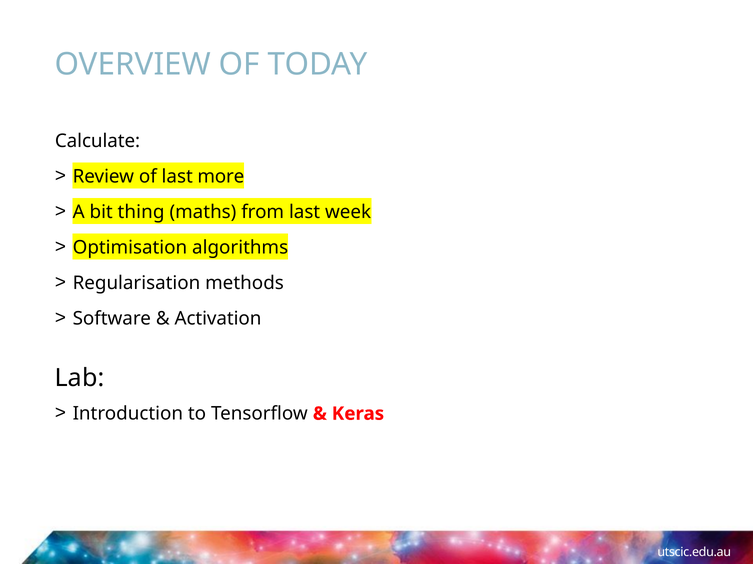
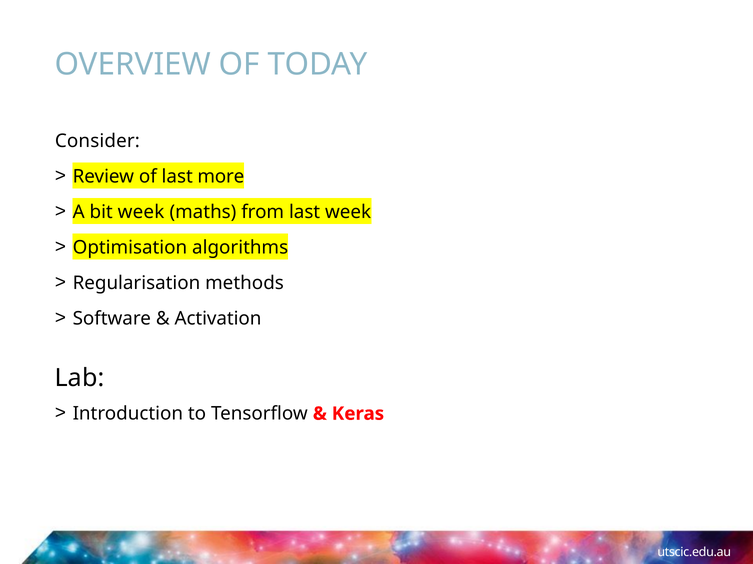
Calculate: Calculate -> Consider
bit thing: thing -> week
